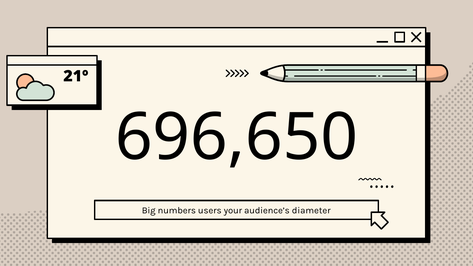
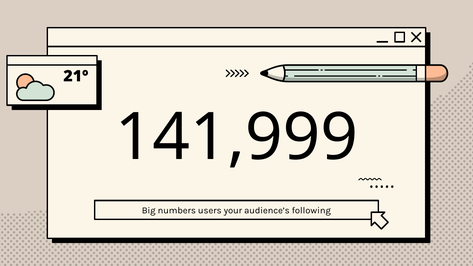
696,650: 696,650 -> 141,999
diameter: diameter -> following
